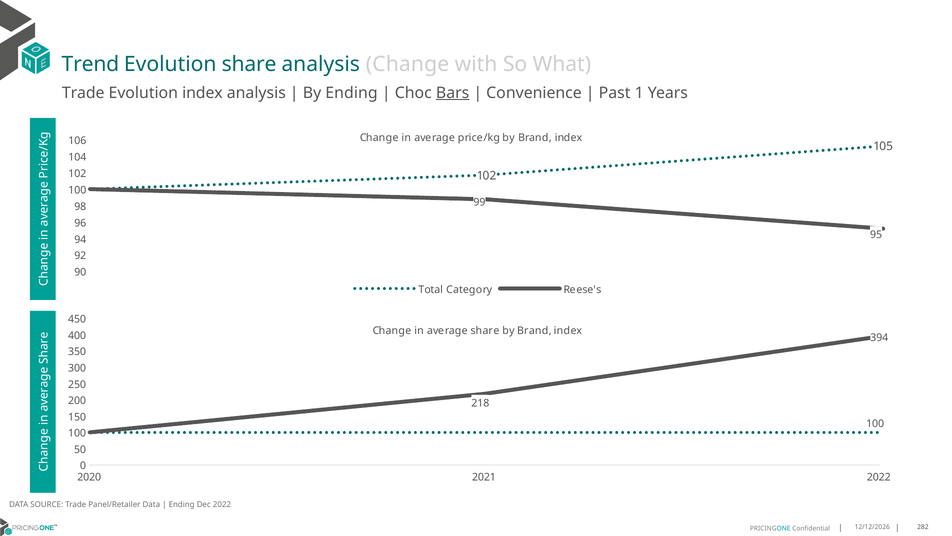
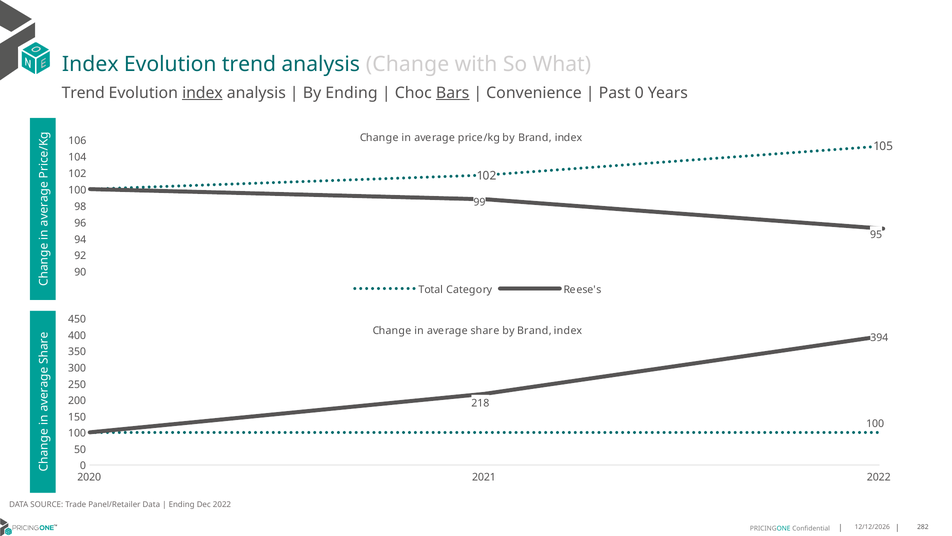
Trend at (90, 64): Trend -> Index
Evolution share: share -> trend
Trade at (83, 93): Trade -> Trend
index at (202, 93) underline: none -> present
Past 1: 1 -> 0
